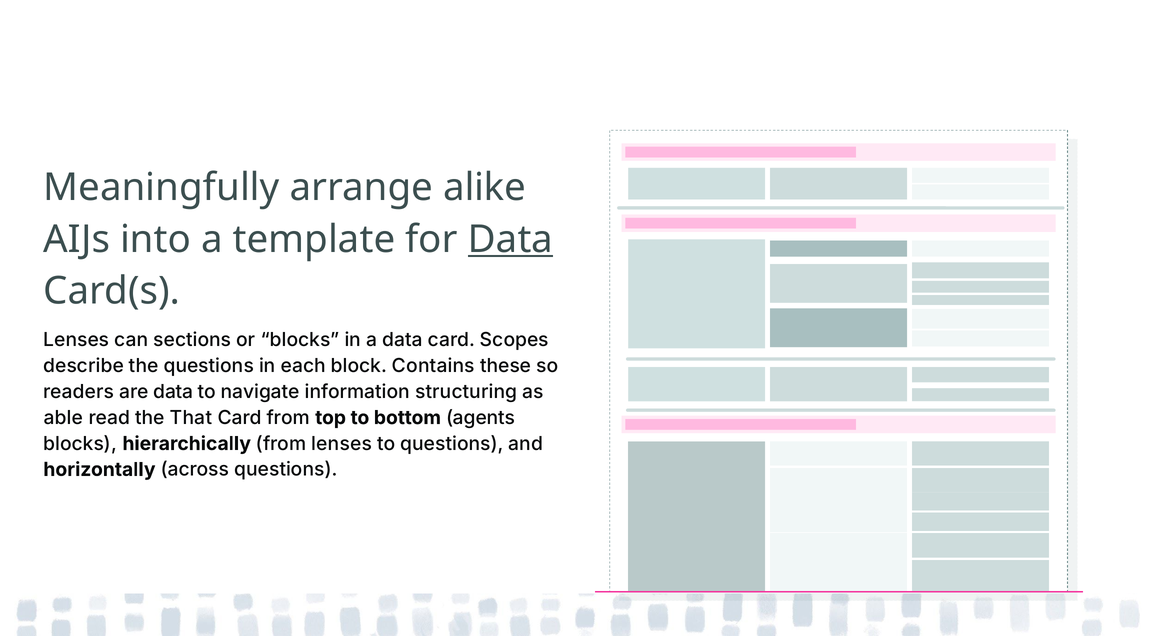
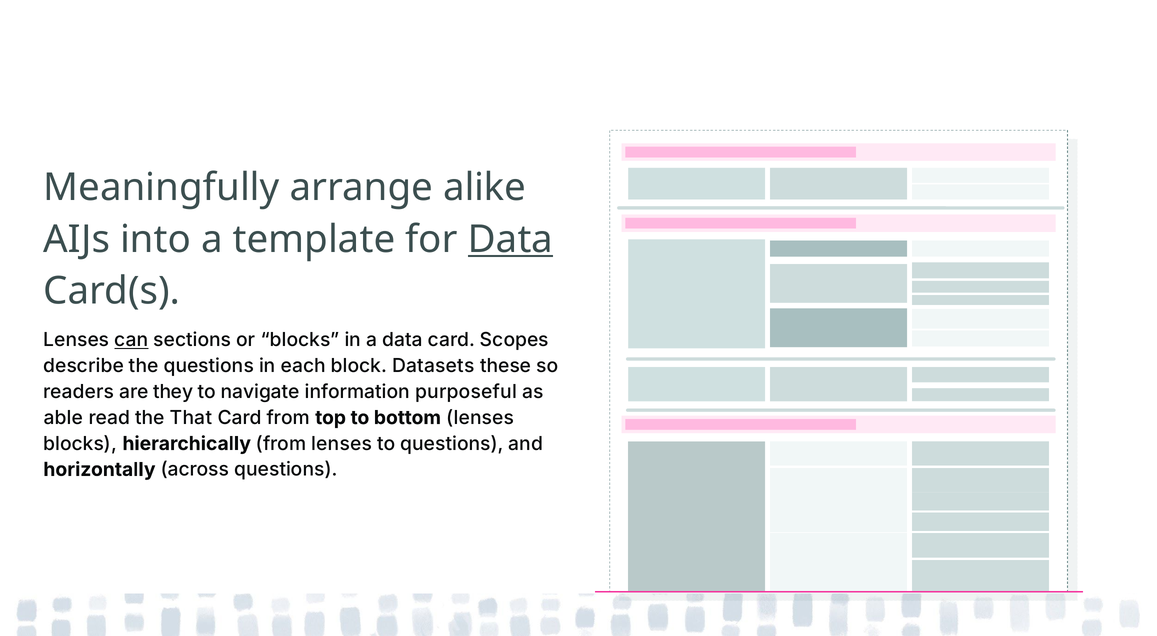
can underline: none -> present
Contains: Contains -> Datasets
are data: data -> they
structuring: structuring -> purposeful
bottom agents: agents -> lenses
